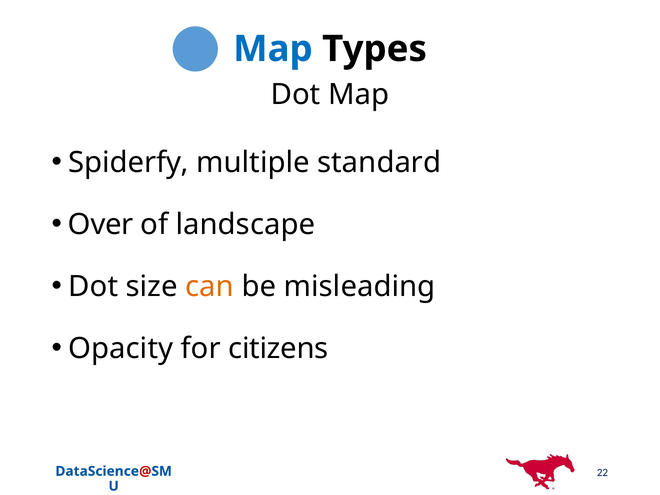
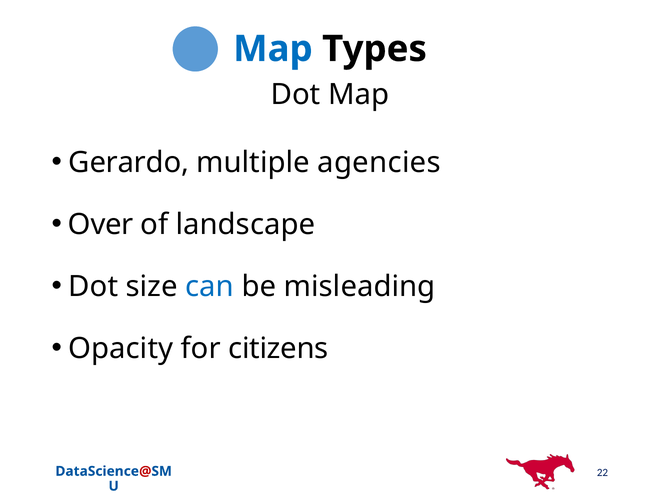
Spiderfy: Spiderfy -> Gerardo
standard: standard -> agencies
can colour: orange -> blue
